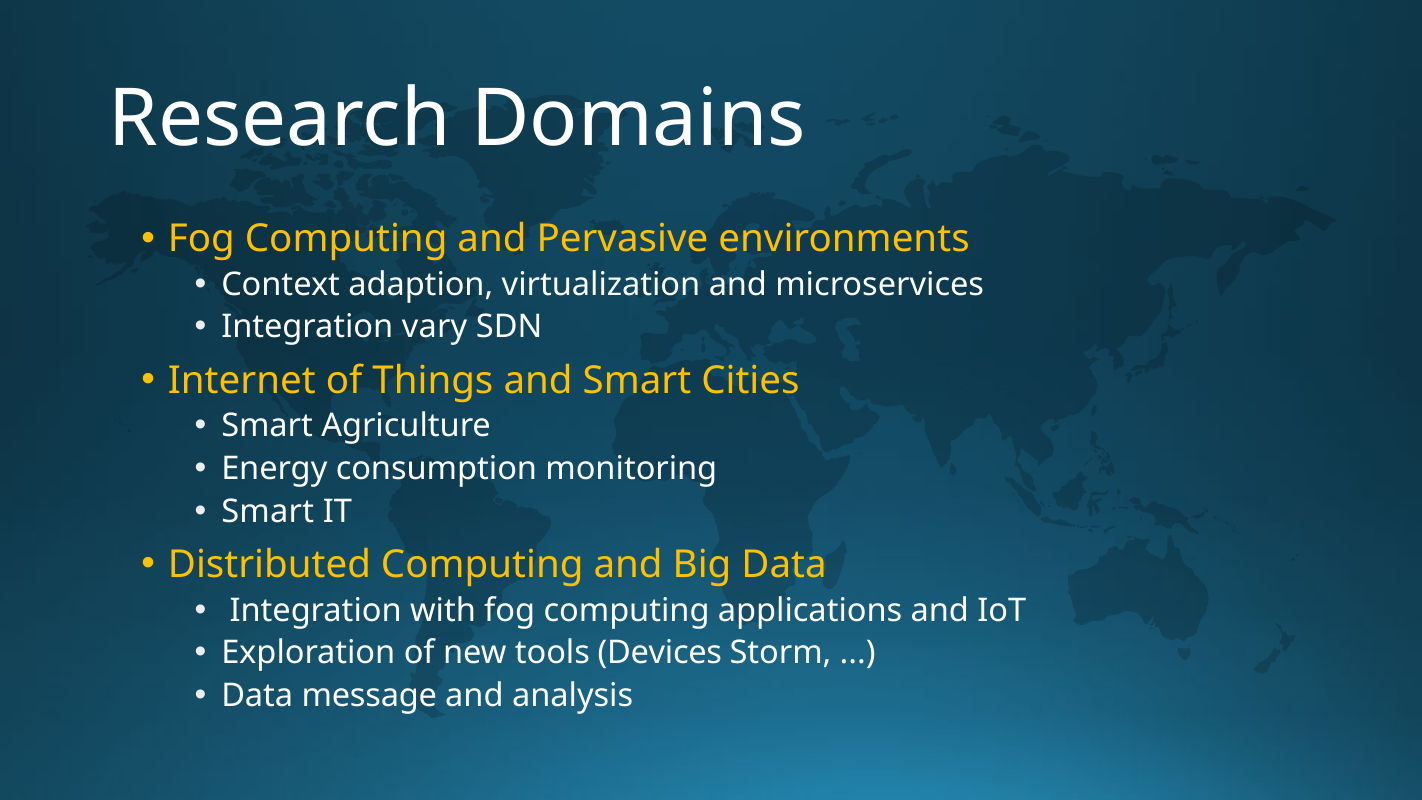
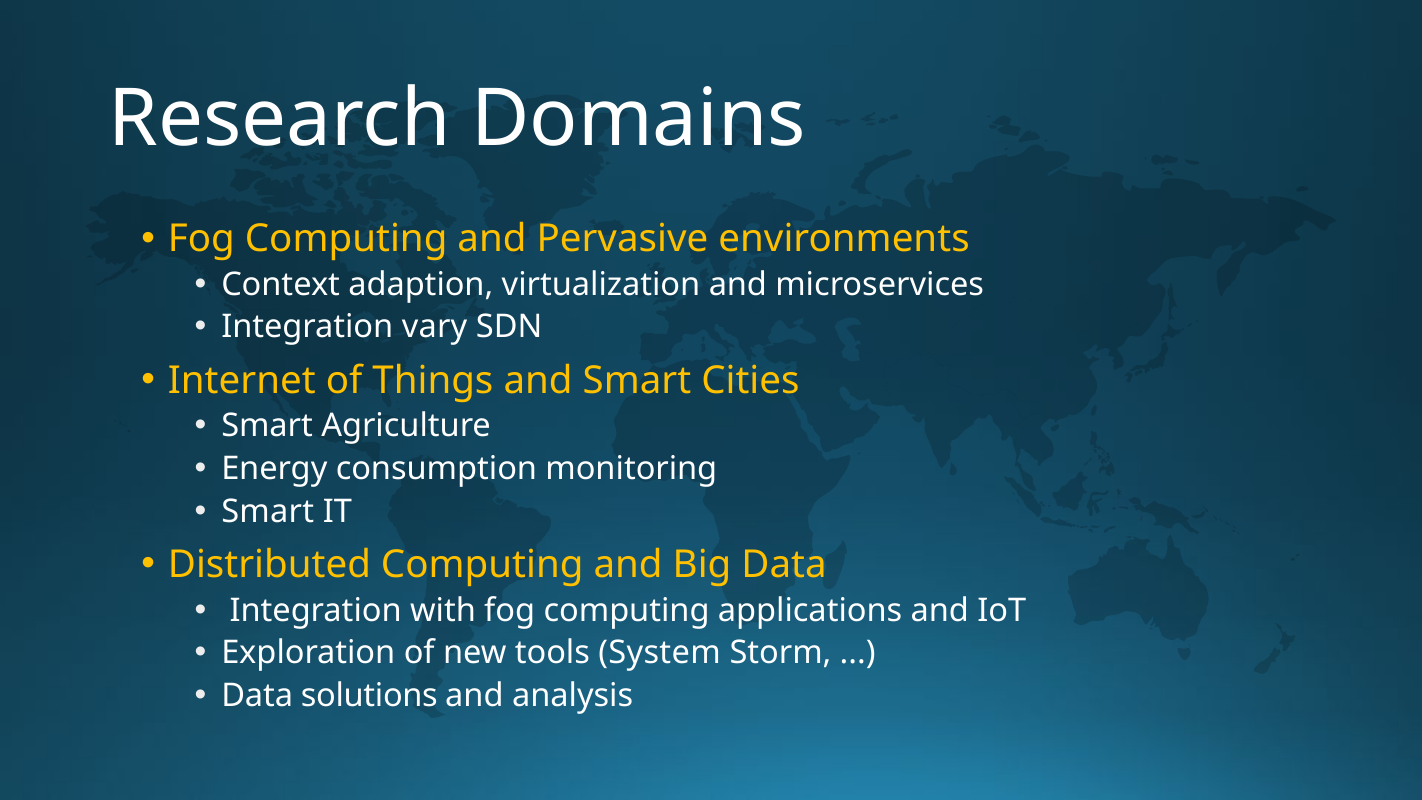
Devices: Devices -> System
message: message -> solutions
